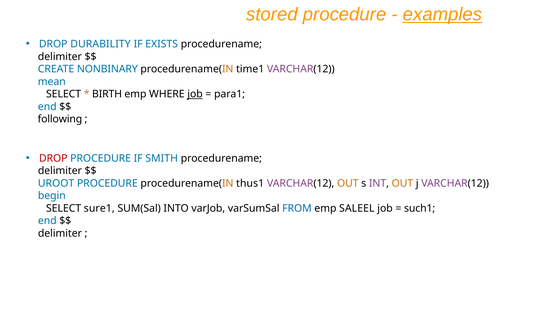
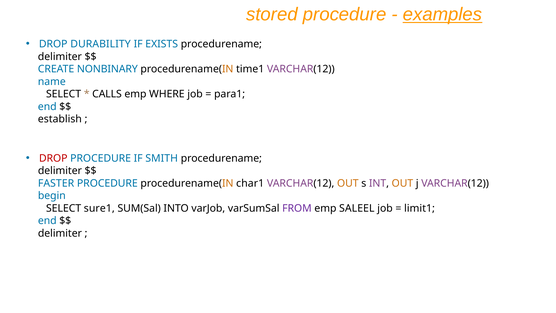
mean: mean -> name
BIRTH: BIRTH -> CALLS
job at (195, 94) underline: present -> none
following: following -> establish
UROOT: UROOT -> FASTER
thus1: thus1 -> char1
FROM colour: blue -> purple
such1: such1 -> limit1
